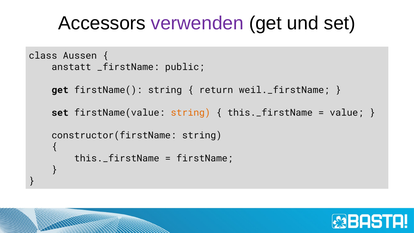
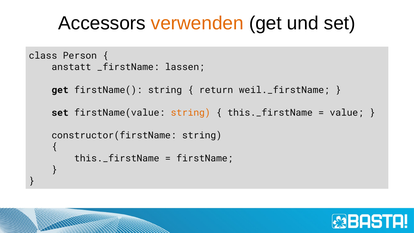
verwenden colour: purple -> orange
Aussen: Aussen -> Person
public: public -> lassen
